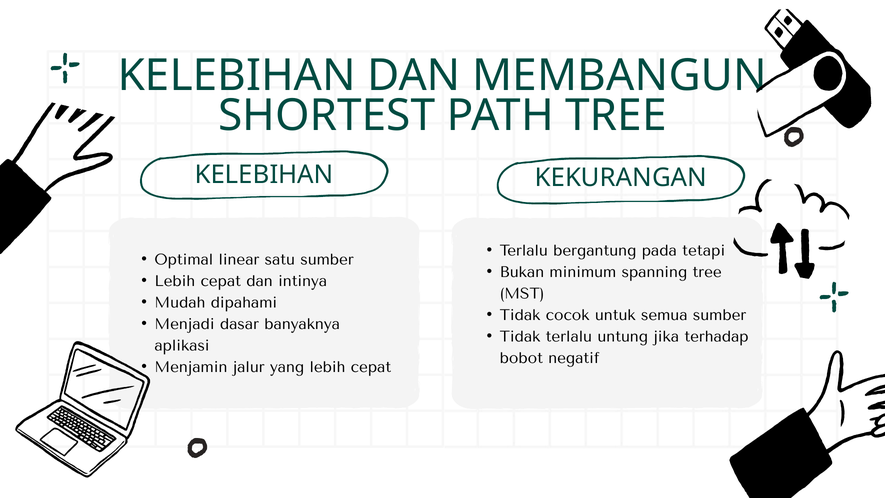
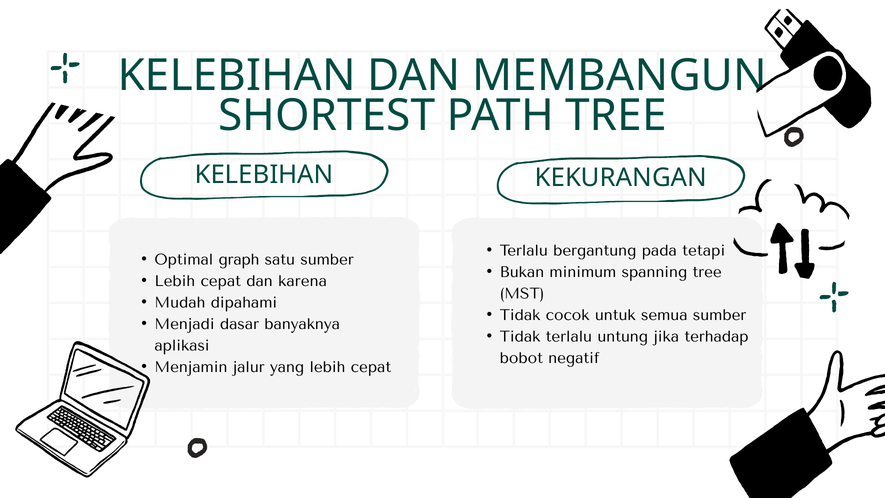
linear: linear -> graph
intinya: intinya -> karena
